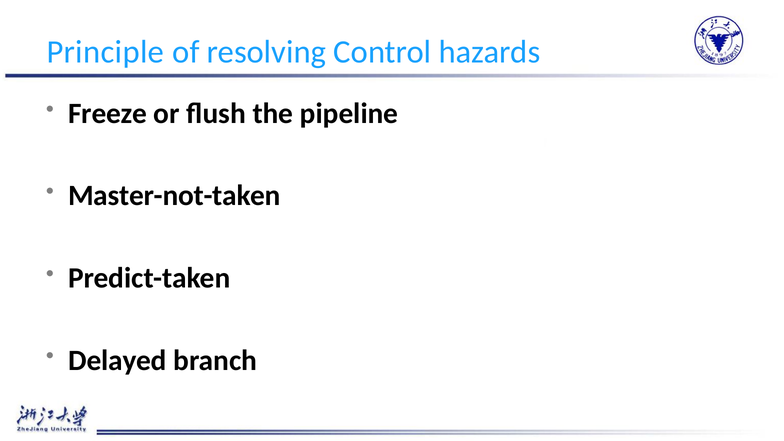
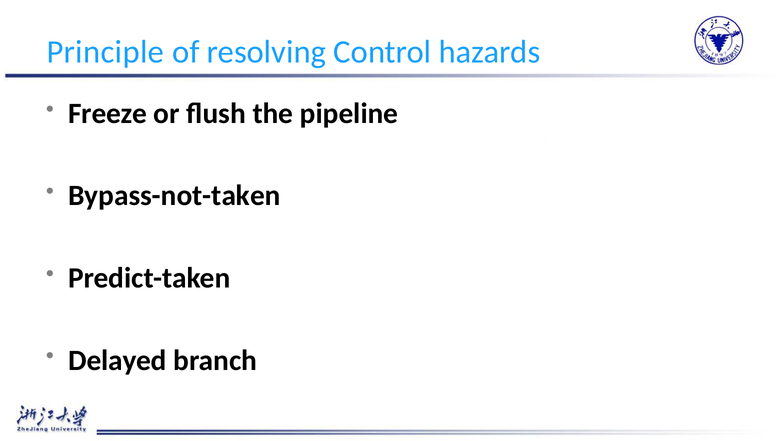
Master-not-taken: Master-not-taken -> Bypass-not-taken
